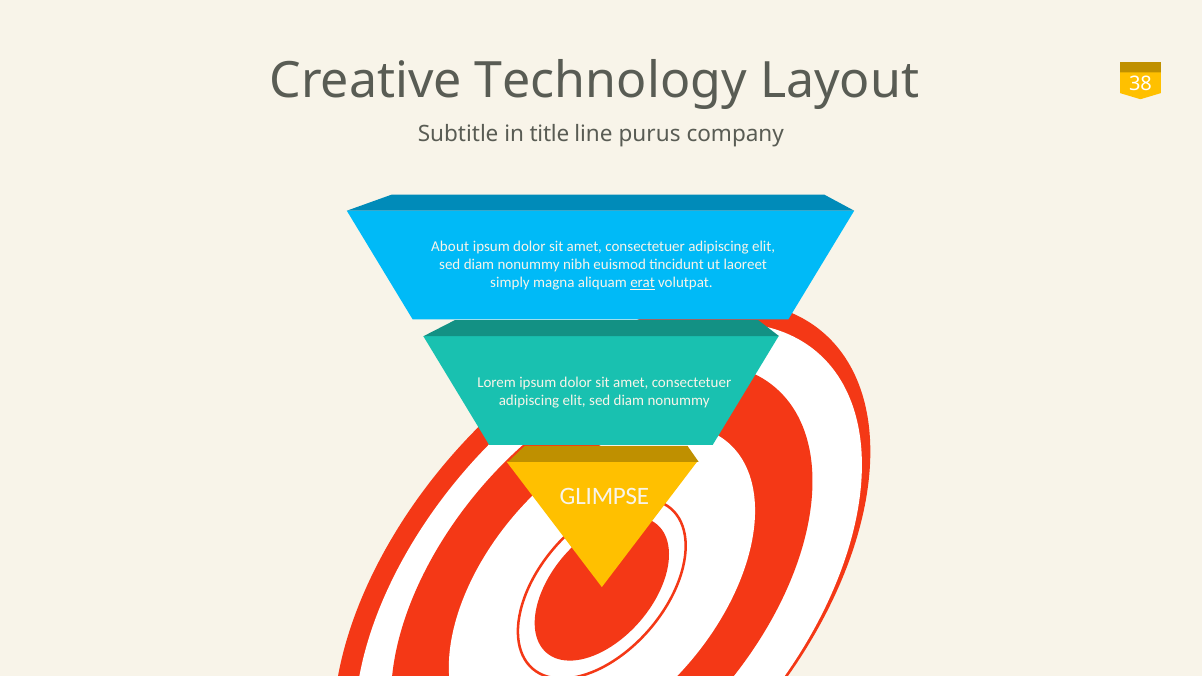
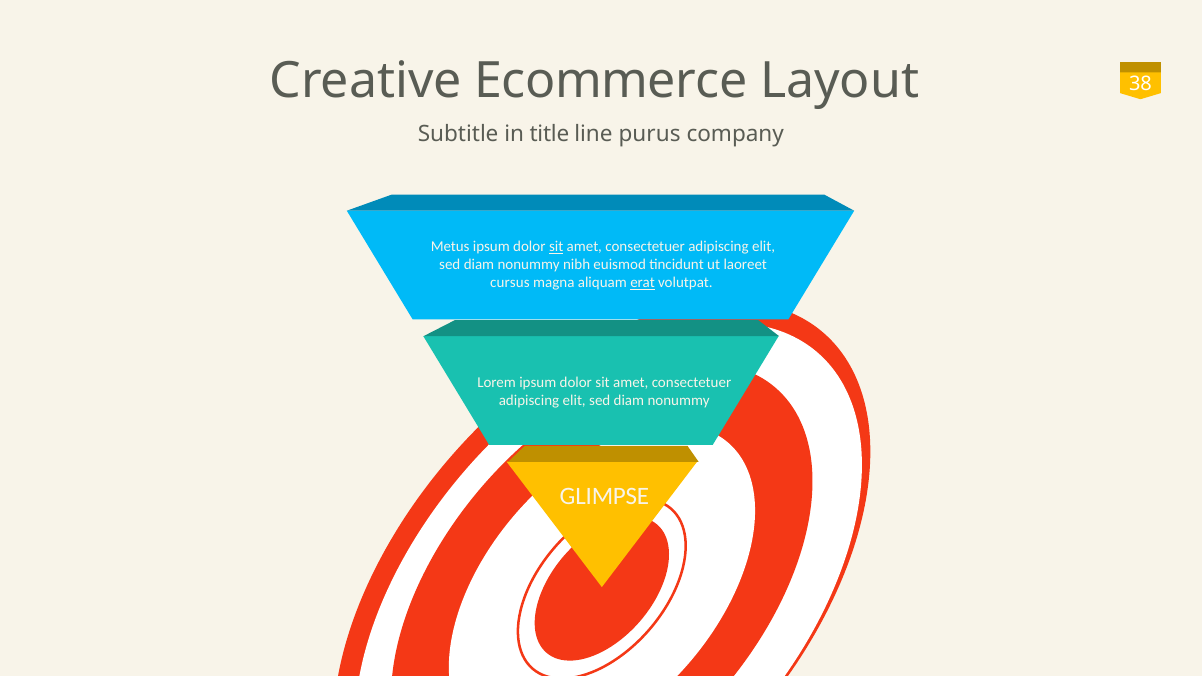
Technology: Technology -> Ecommerce
About: About -> Metus
sit at (556, 247) underline: none -> present
simply: simply -> cursus
